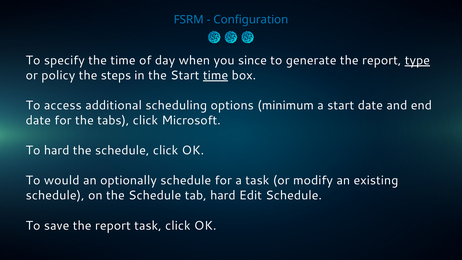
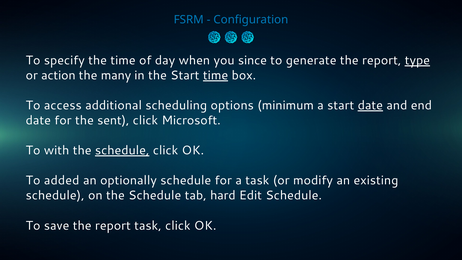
policy: policy -> action
steps: steps -> many
date at (370, 105) underline: none -> present
tabs: tabs -> sent
To hard: hard -> with
schedule at (122, 150) underline: none -> present
would: would -> added
